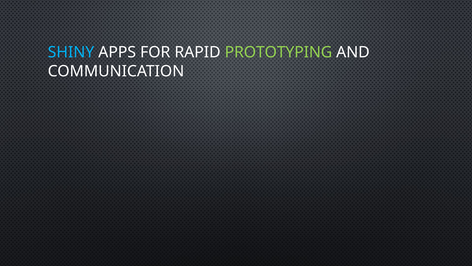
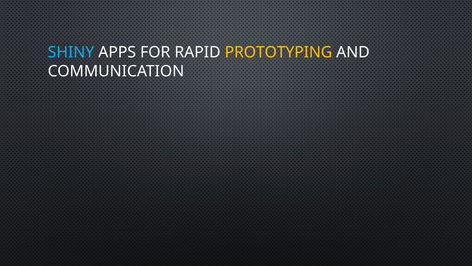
PROTOTYPING colour: light green -> yellow
